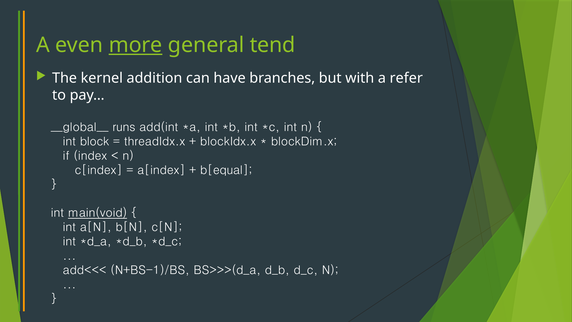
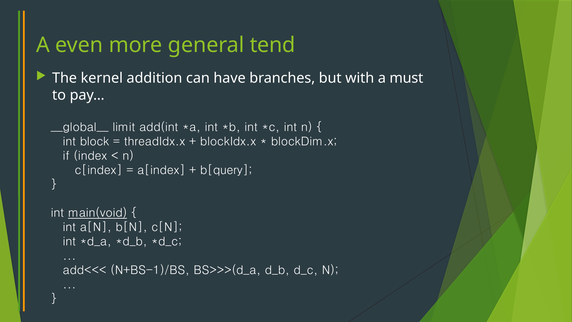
more underline: present -> none
refer: refer -> must
runs: runs -> limit
b[equal: b[equal -> b[query
